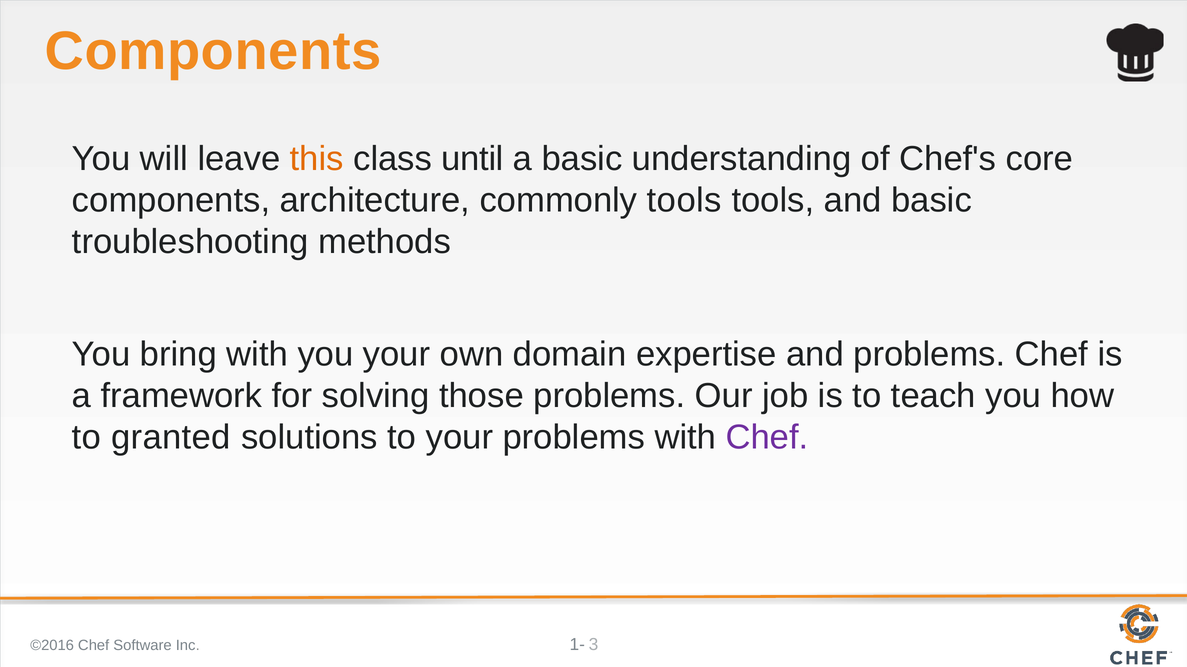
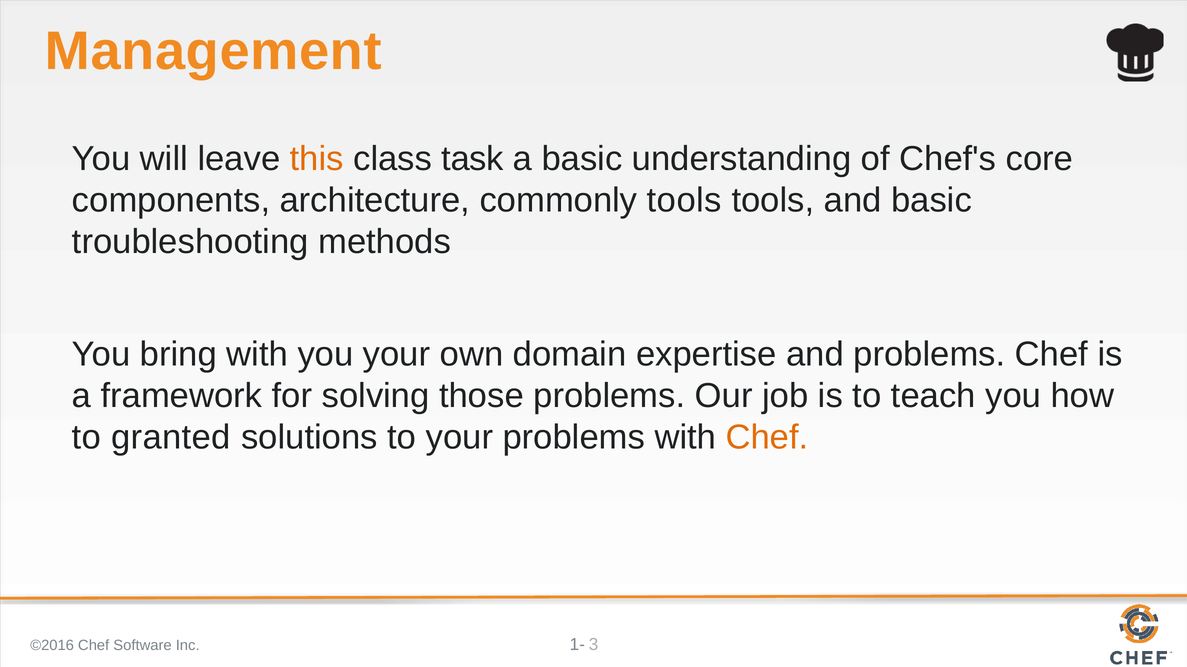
Components at (213, 51): Components -> Management
until: until -> task
Chef at (767, 438) colour: purple -> orange
